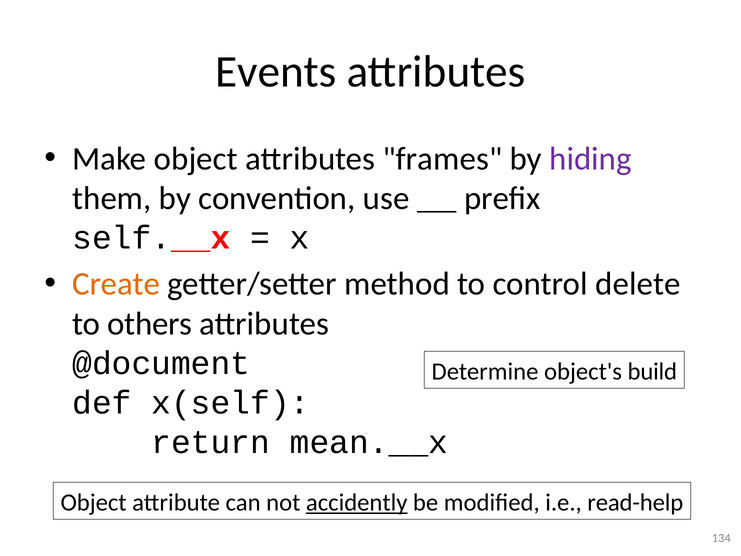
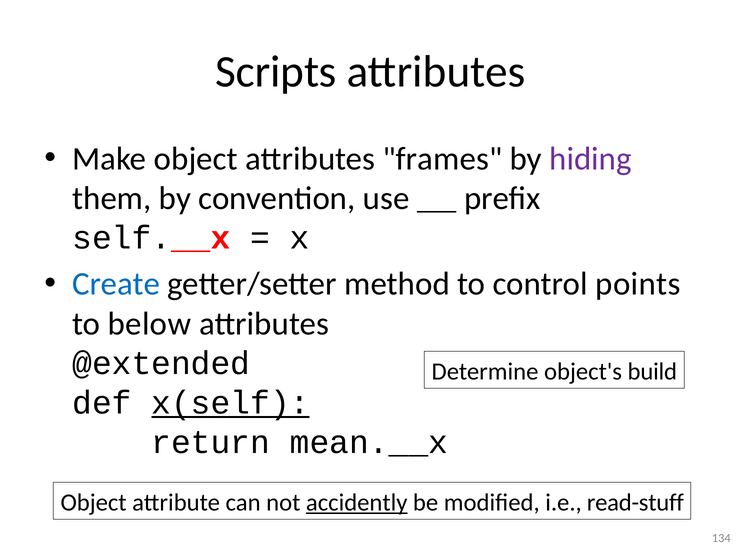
Events: Events -> Scripts
Create colour: orange -> blue
delete: delete -> points
others: others -> below
@document: @document -> @extended
x(self underline: none -> present
read-help: read-help -> read-stuff
